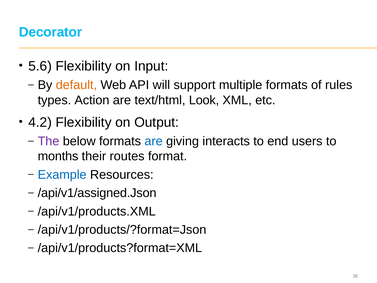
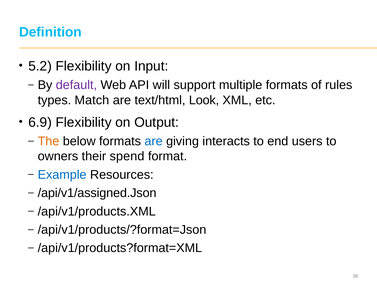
Decorator: Decorator -> Definition
5.6: 5.6 -> 5.2
default colour: orange -> purple
Action: Action -> Match
4.2: 4.2 -> 6.9
The colour: purple -> orange
months: months -> owners
routes: routes -> spend
